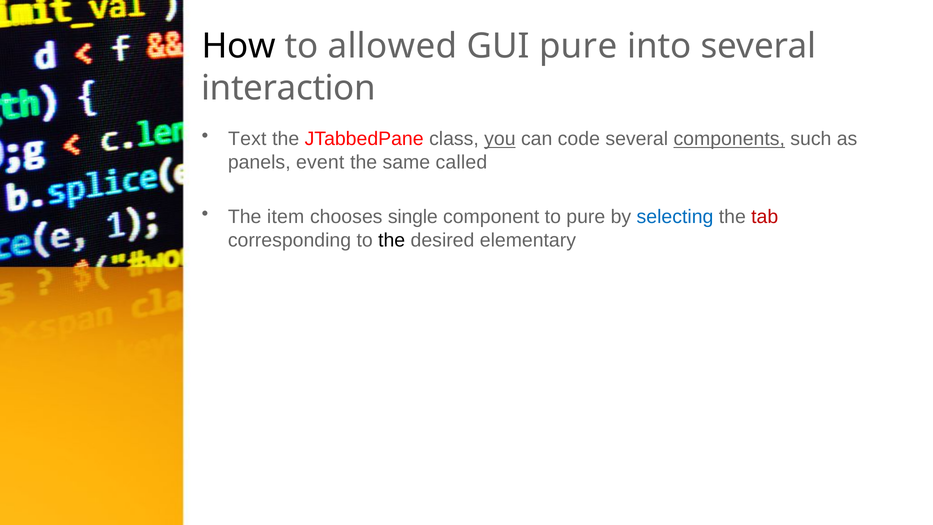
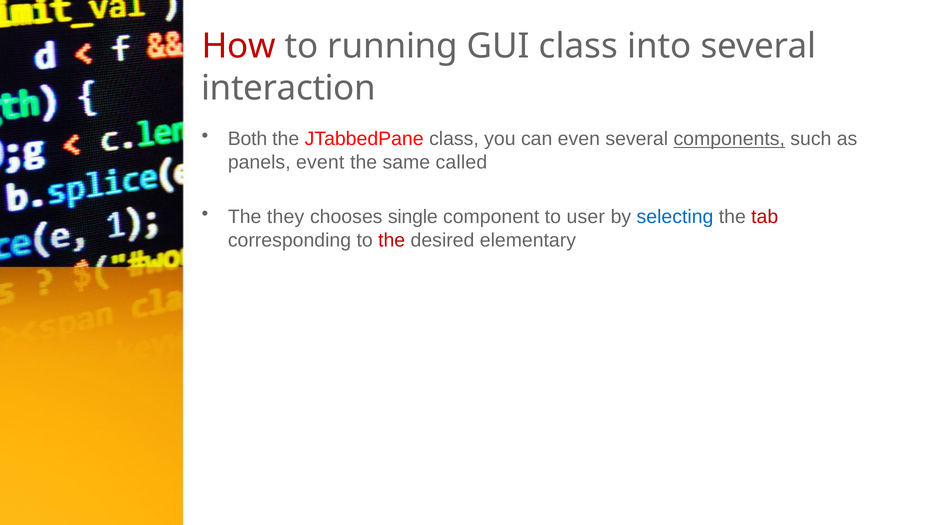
How colour: black -> red
allowed: allowed -> running
GUI pure: pure -> class
Text: Text -> Both
you underline: present -> none
code: code -> even
item: item -> they
to pure: pure -> user
the at (392, 240) colour: black -> red
